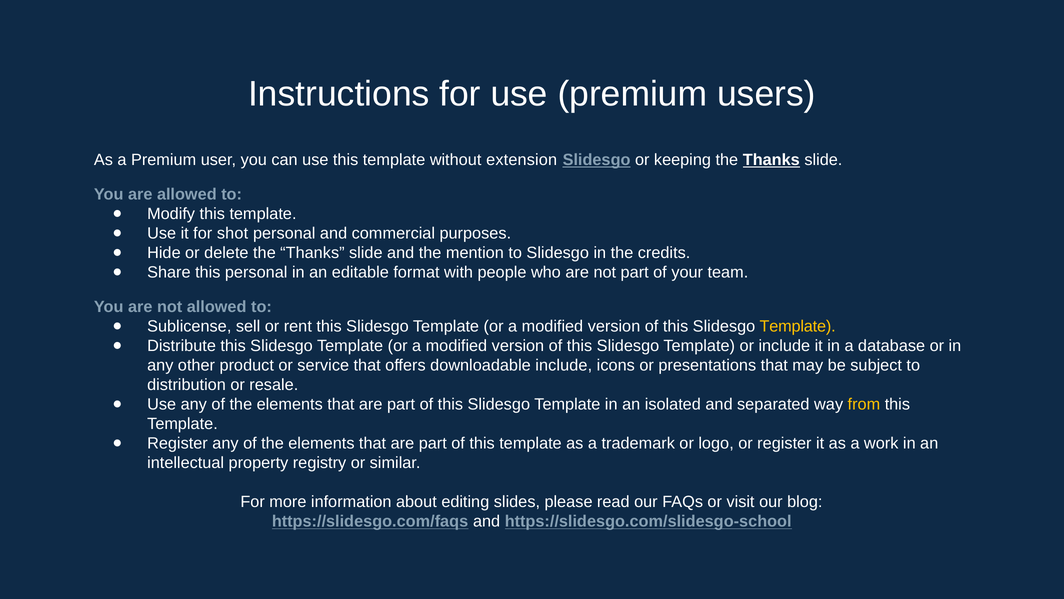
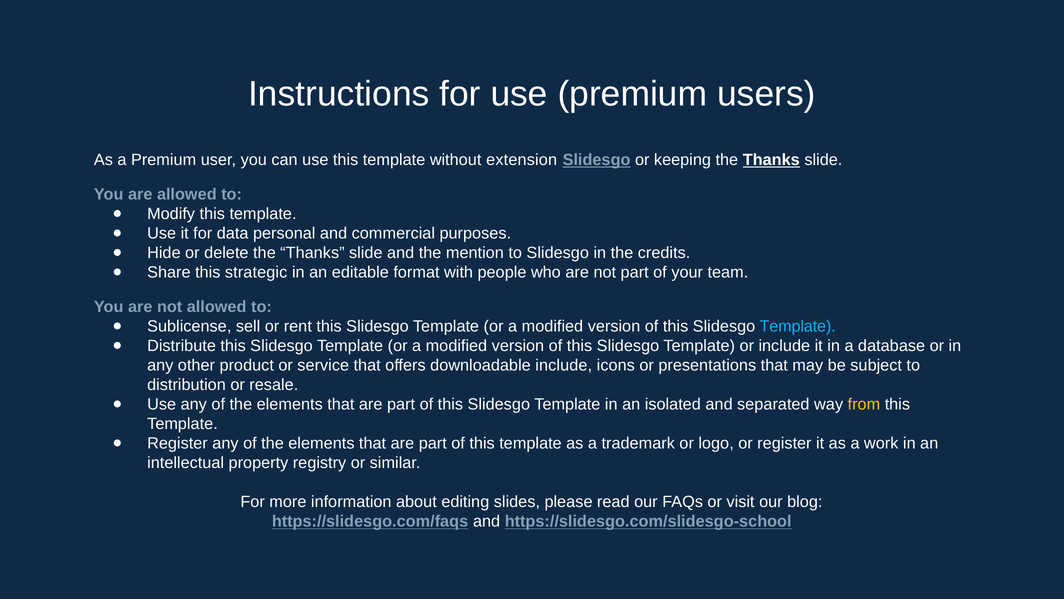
shot: shot -> data
this personal: personal -> strategic
Template at (798, 326) colour: yellow -> light blue
